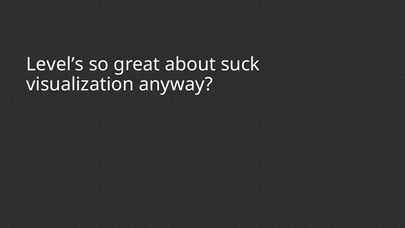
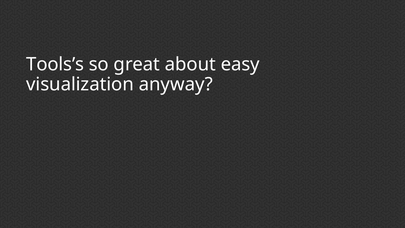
Level’s: Level’s -> Tools’s
suck: suck -> easy
